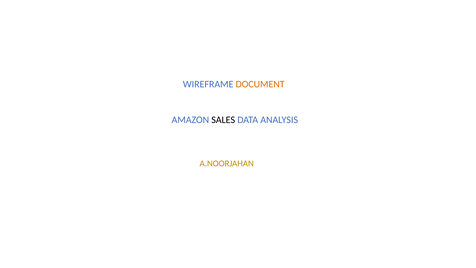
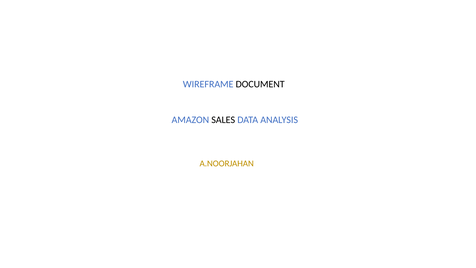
DOCUMENT colour: orange -> black
